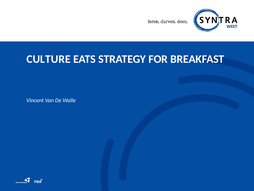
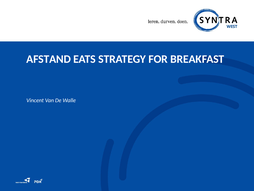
CULTURE: CULTURE -> AFSTAND
